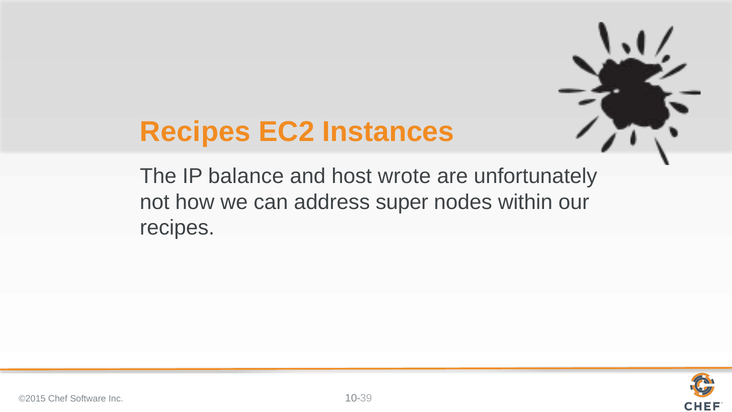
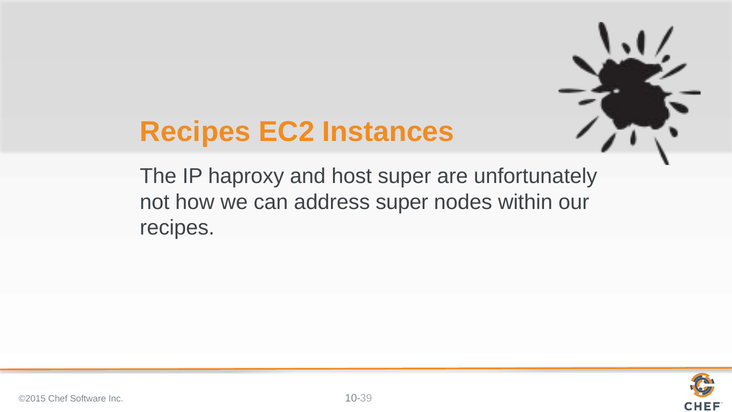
balance: balance -> haproxy
host wrote: wrote -> super
